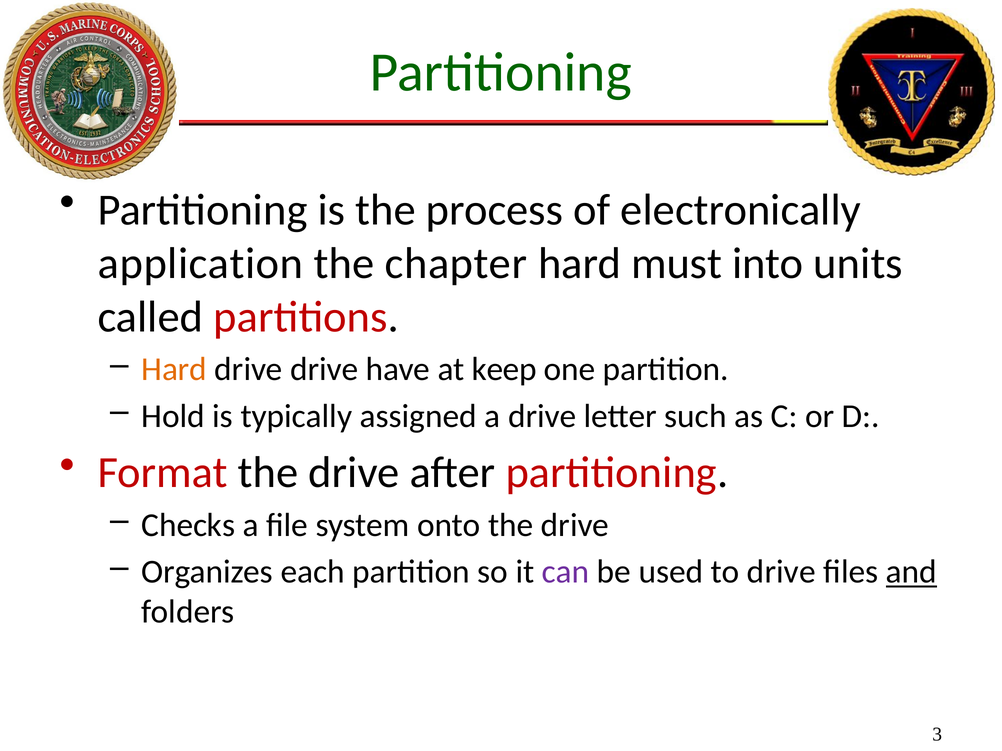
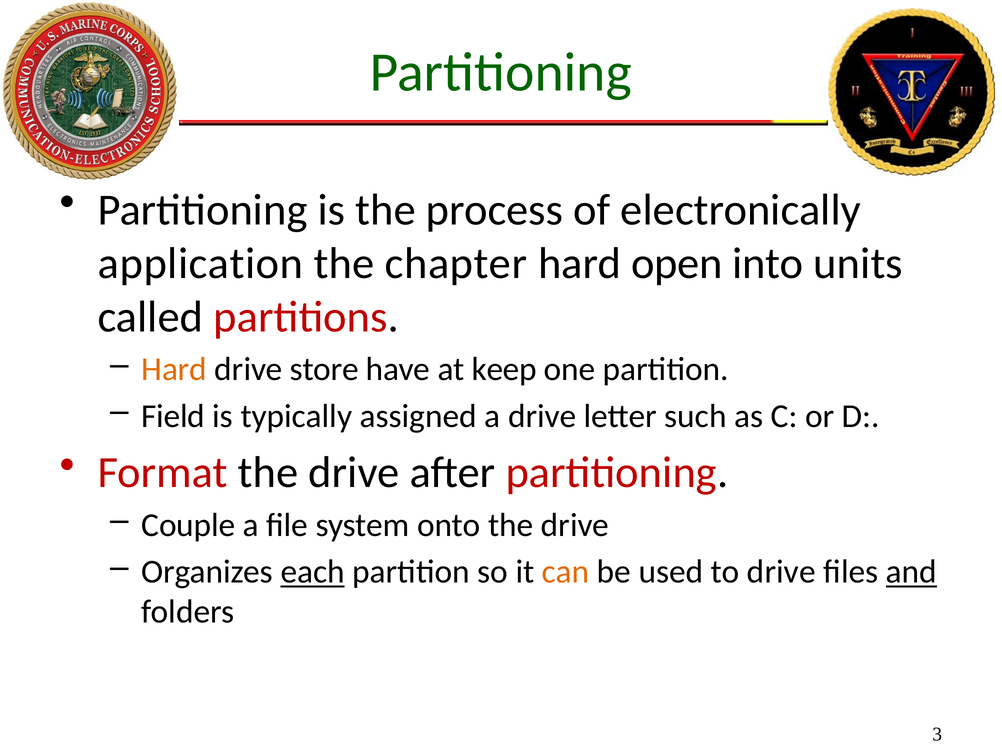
must: must -> open
drive drive: drive -> store
Hold: Hold -> Field
Checks: Checks -> Couple
each underline: none -> present
can colour: purple -> orange
